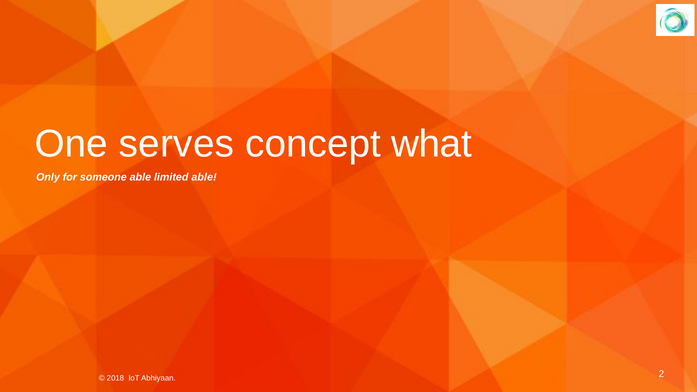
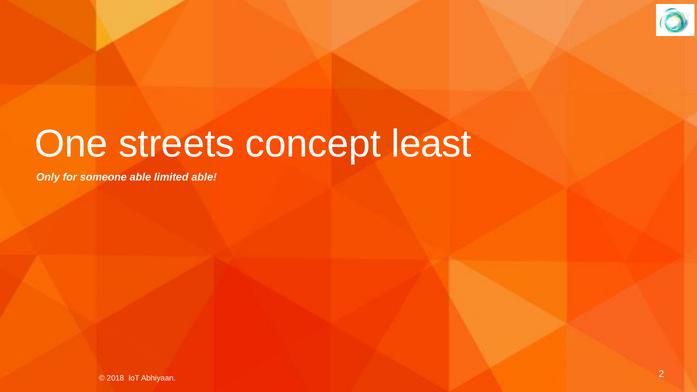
serves: serves -> streets
what: what -> least
